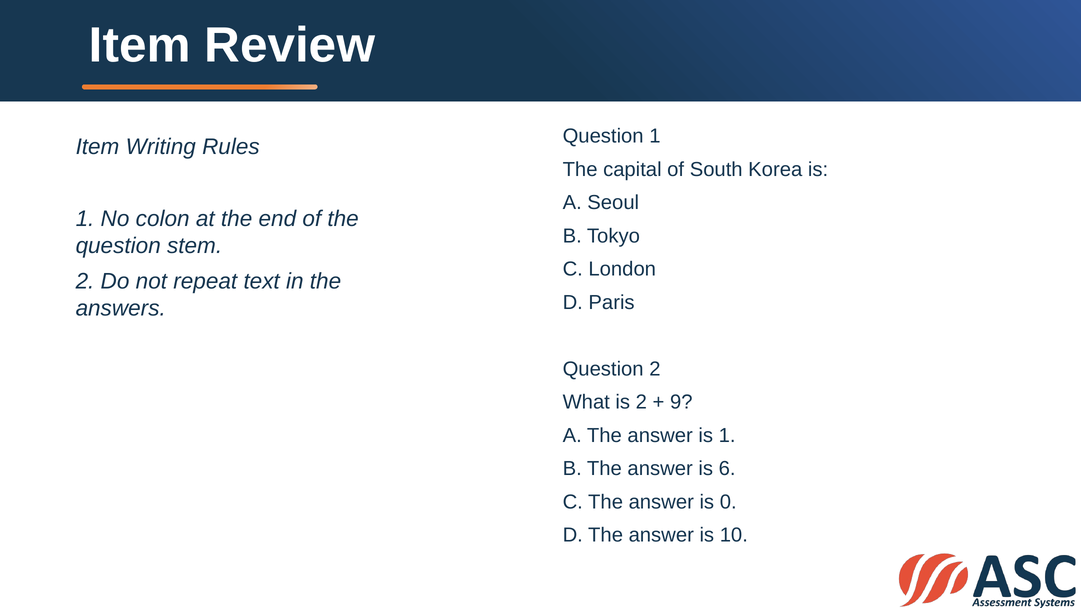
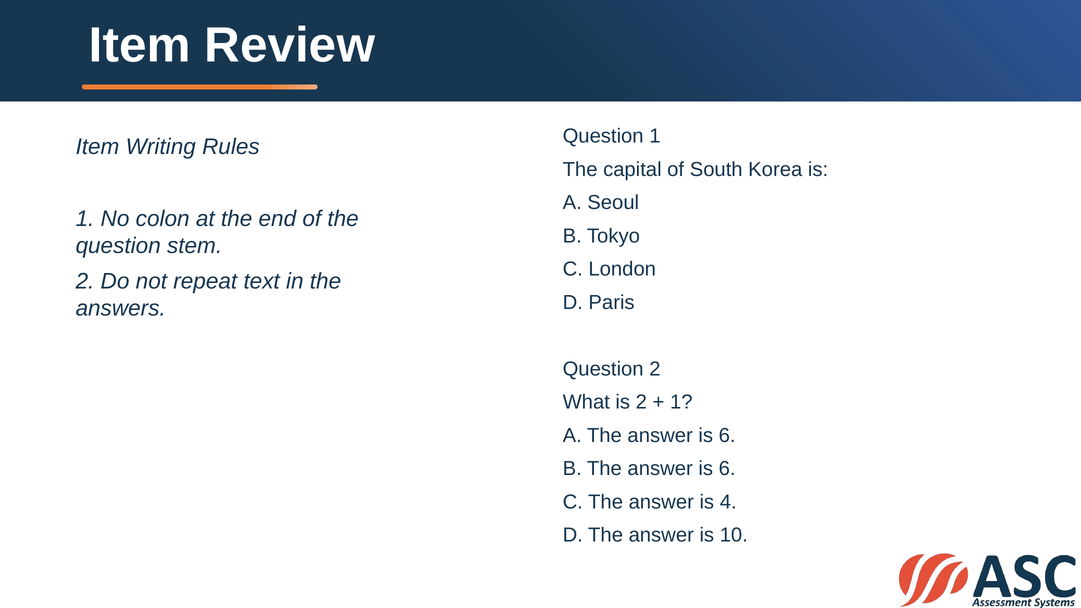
9 at (681, 402): 9 -> 1
1 at (727, 435): 1 -> 6
0: 0 -> 4
